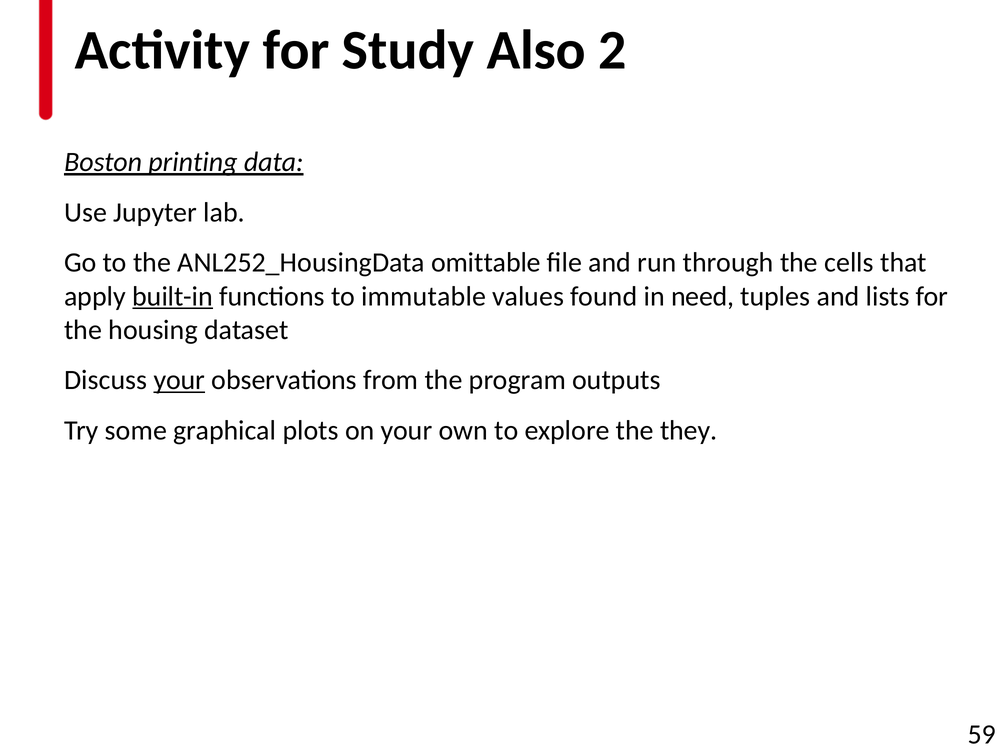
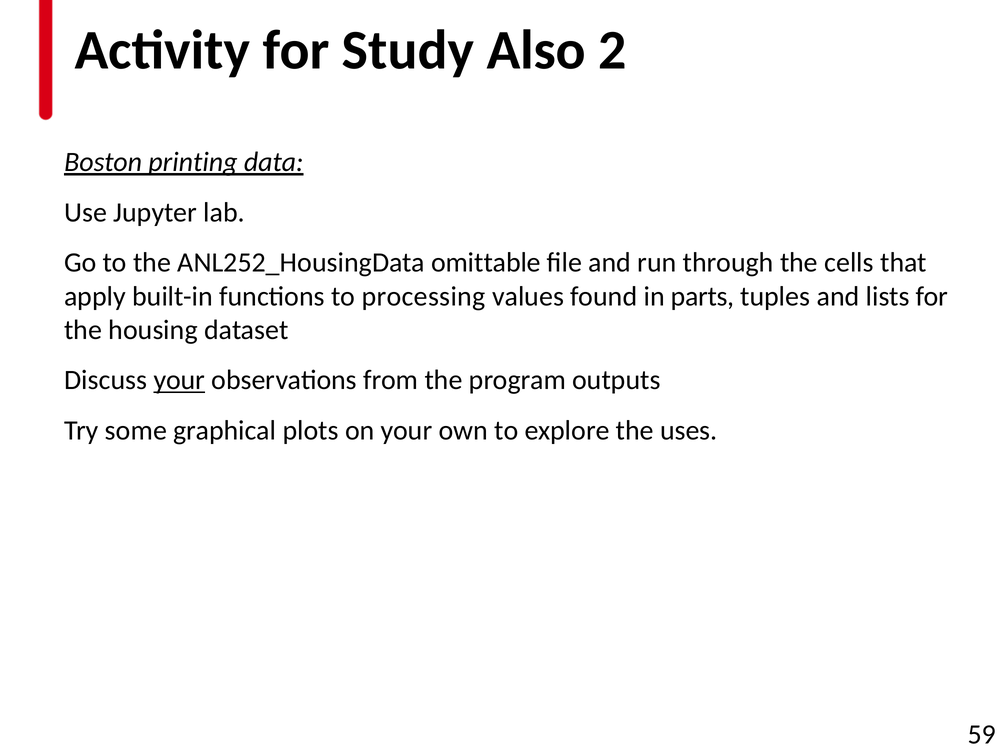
built-in underline: present -> none
immutable: immutable -> processing
need: need -> parts
they: they -> uses
